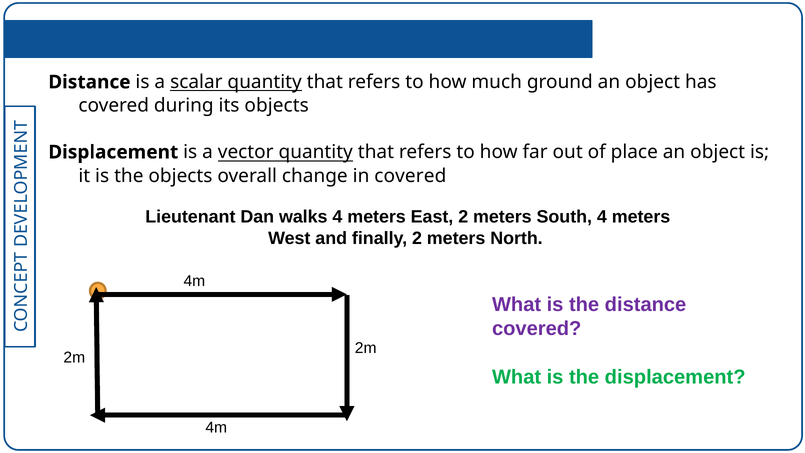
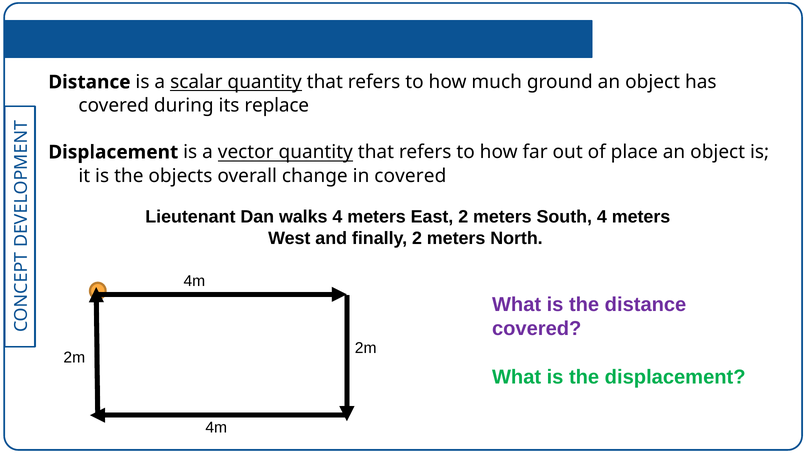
its objects: objects -> replace
